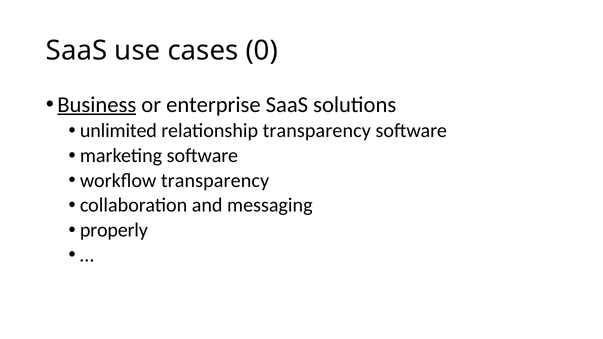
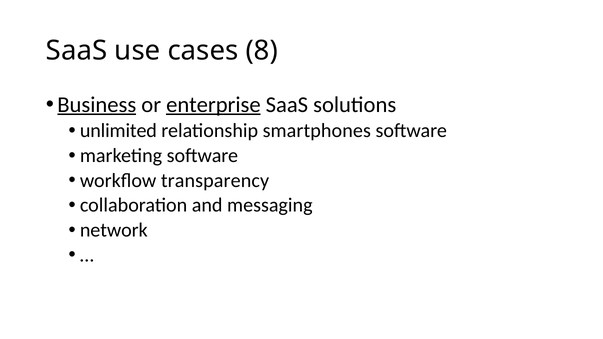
0: 0 -> 8
enterprise underline: none -> present
relationship transparency: transparency -> smartphones
properly: properly -> network
